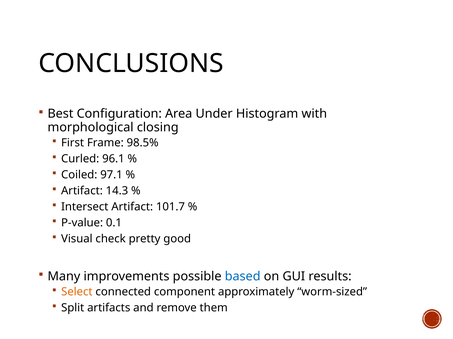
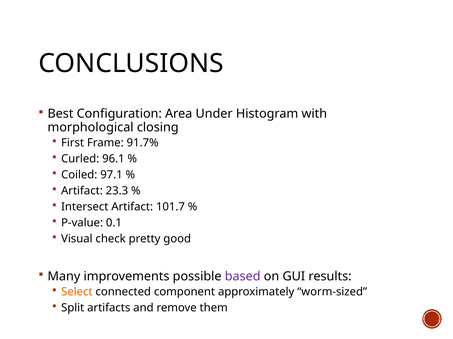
98.5%: 98.5% -> 91.7%
14.3: 14.3 -> 23.3
based colour: blue -> purple
